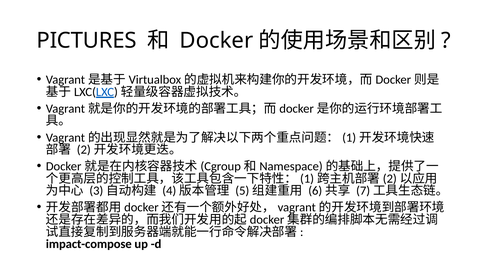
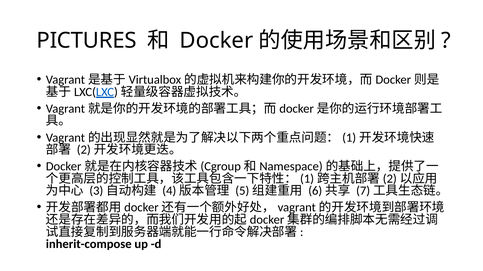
impact-compose: impact-compose -> inherit-compose
